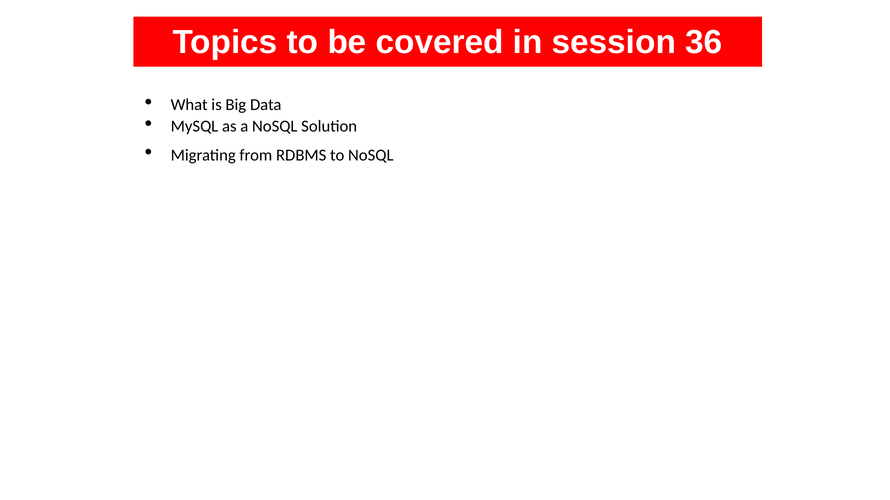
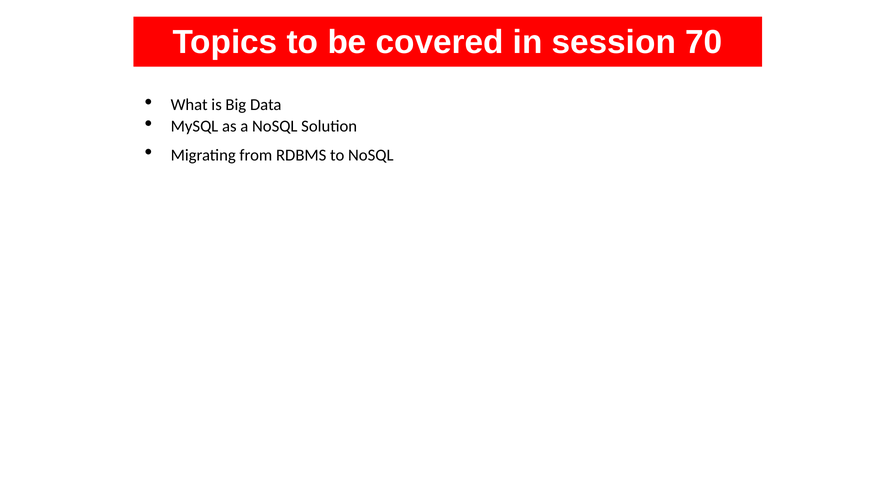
36: 36 -> 70
